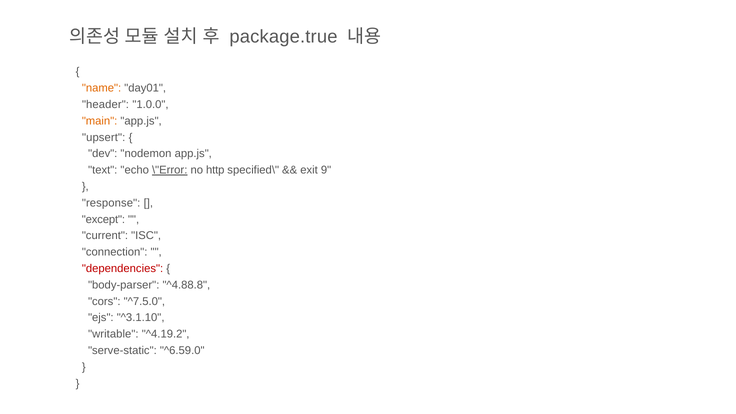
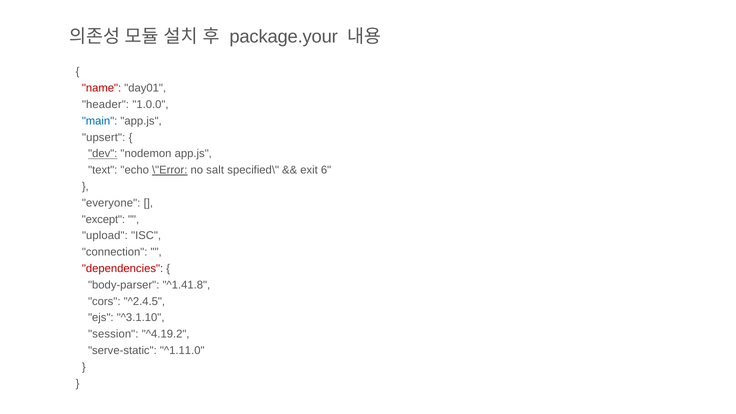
package.true: package.true -> package.your
name colour: orange -> red
main colour: orange -> blue
dev underline: none -> present
http: http -> salt
9: 9 -> 6
response: response -> everyone
current: current -> upload
^4.88.8: ^4.88.8 -> ^1.41.8
^7.5.0: ^7.5.0 -> ^2.4.5
writable: writable -> session
^6.59.0: ^6.59.0 -> ^1.11.0
